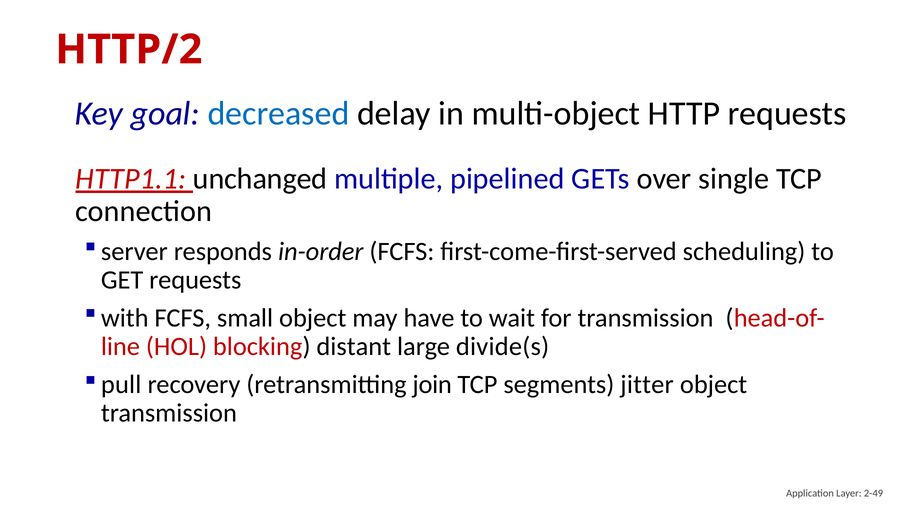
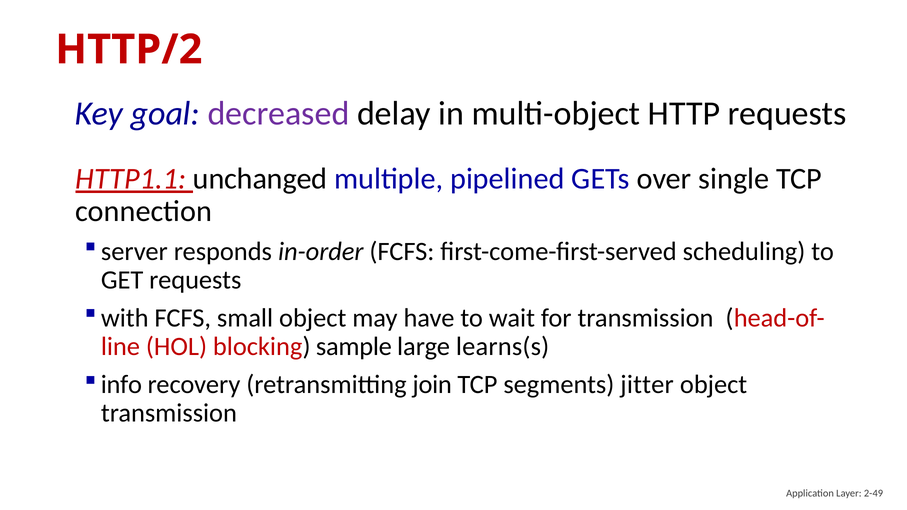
decreased colour: blue -> purple
distant: distant -> sample
divide(s: divide(s -> learns(s
pull: pull -> info
